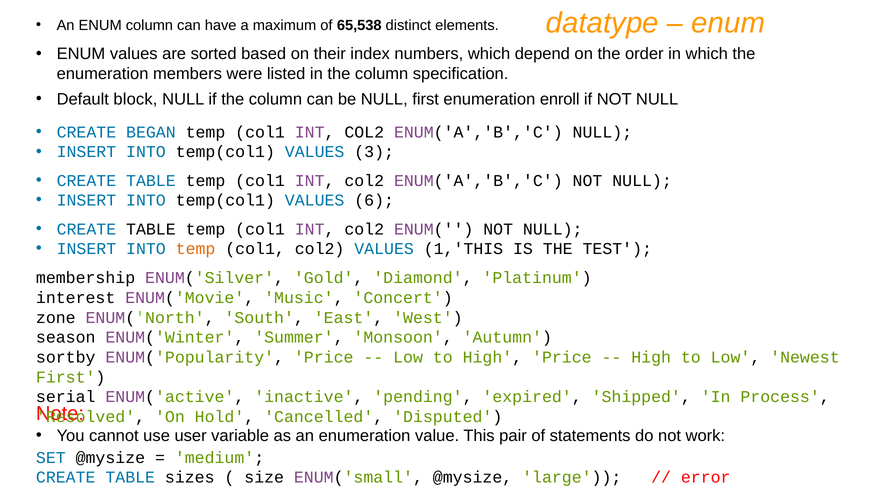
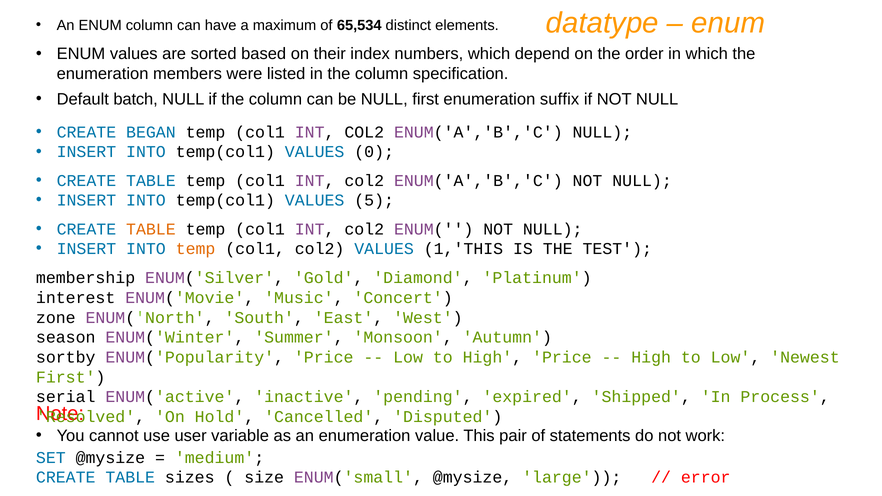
65,538: 65,538 -> 65,534
block: block -> batch
enroll: enroll -> suffix
3: 3 -> 0
6: 6 -> 5
TABLE at (151, 229) colour: black -> orange
